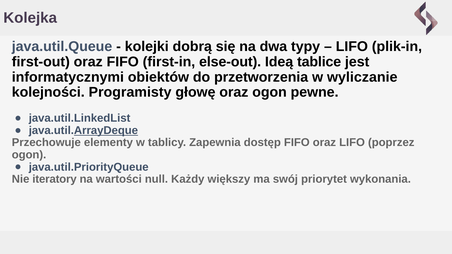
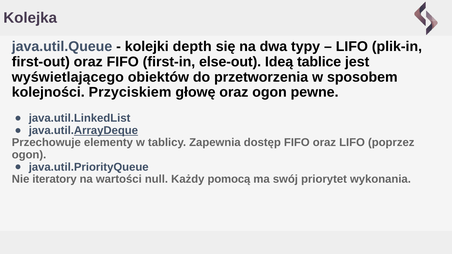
dobrą: dobrą -> depth
informatycznymi: informatycznymi -> wyświetlającego
wyliczanie: wyliczanie -> sposobem
Programisty: Programisty -> Przyciskiem
większy: większy -> pomocą
